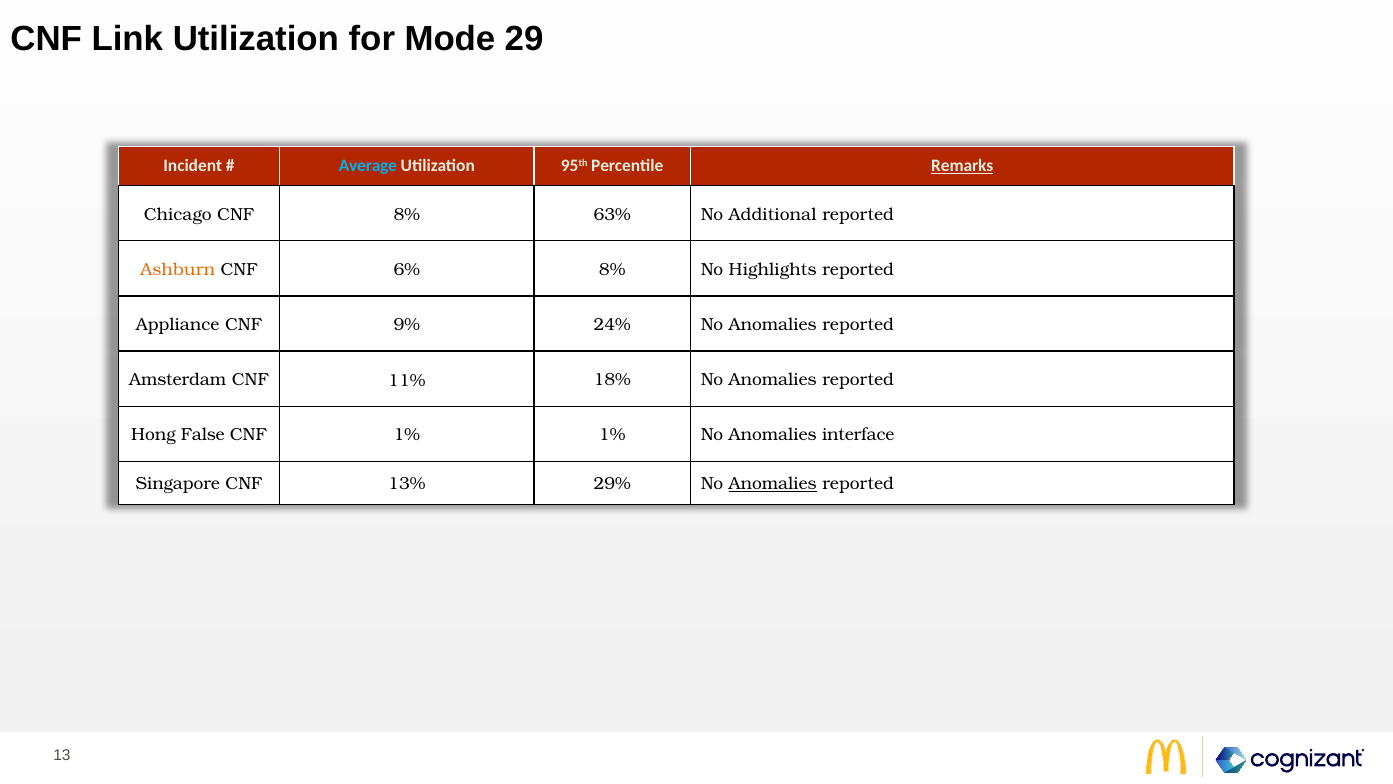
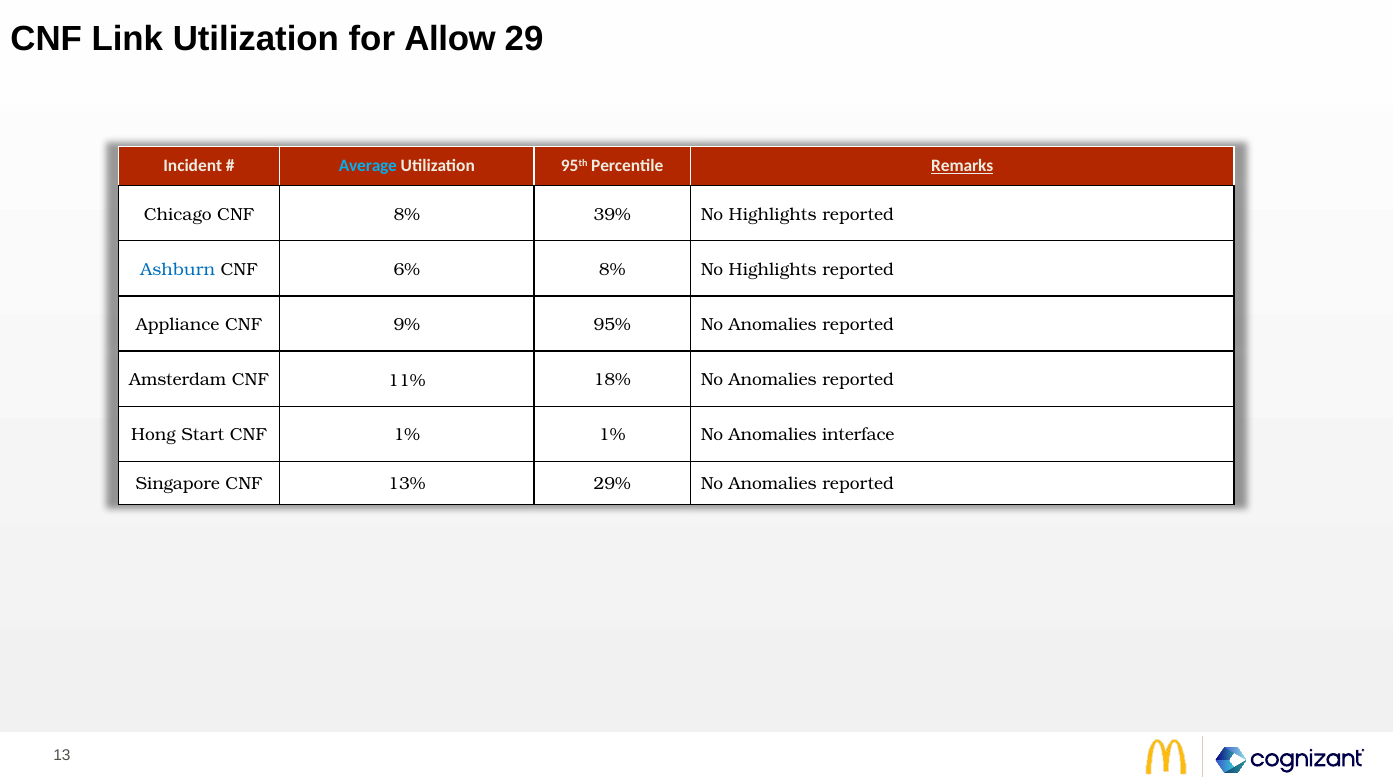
Mode: Mode -> Allow
63%: 63% -> 39%
Additional at (773, 214): Additional -> Highlights
Ashburn colour: orange -> blue
24%: 24% -> 95%
False: False -> Start
Anomalies at (773, 484) underline: present -> none
